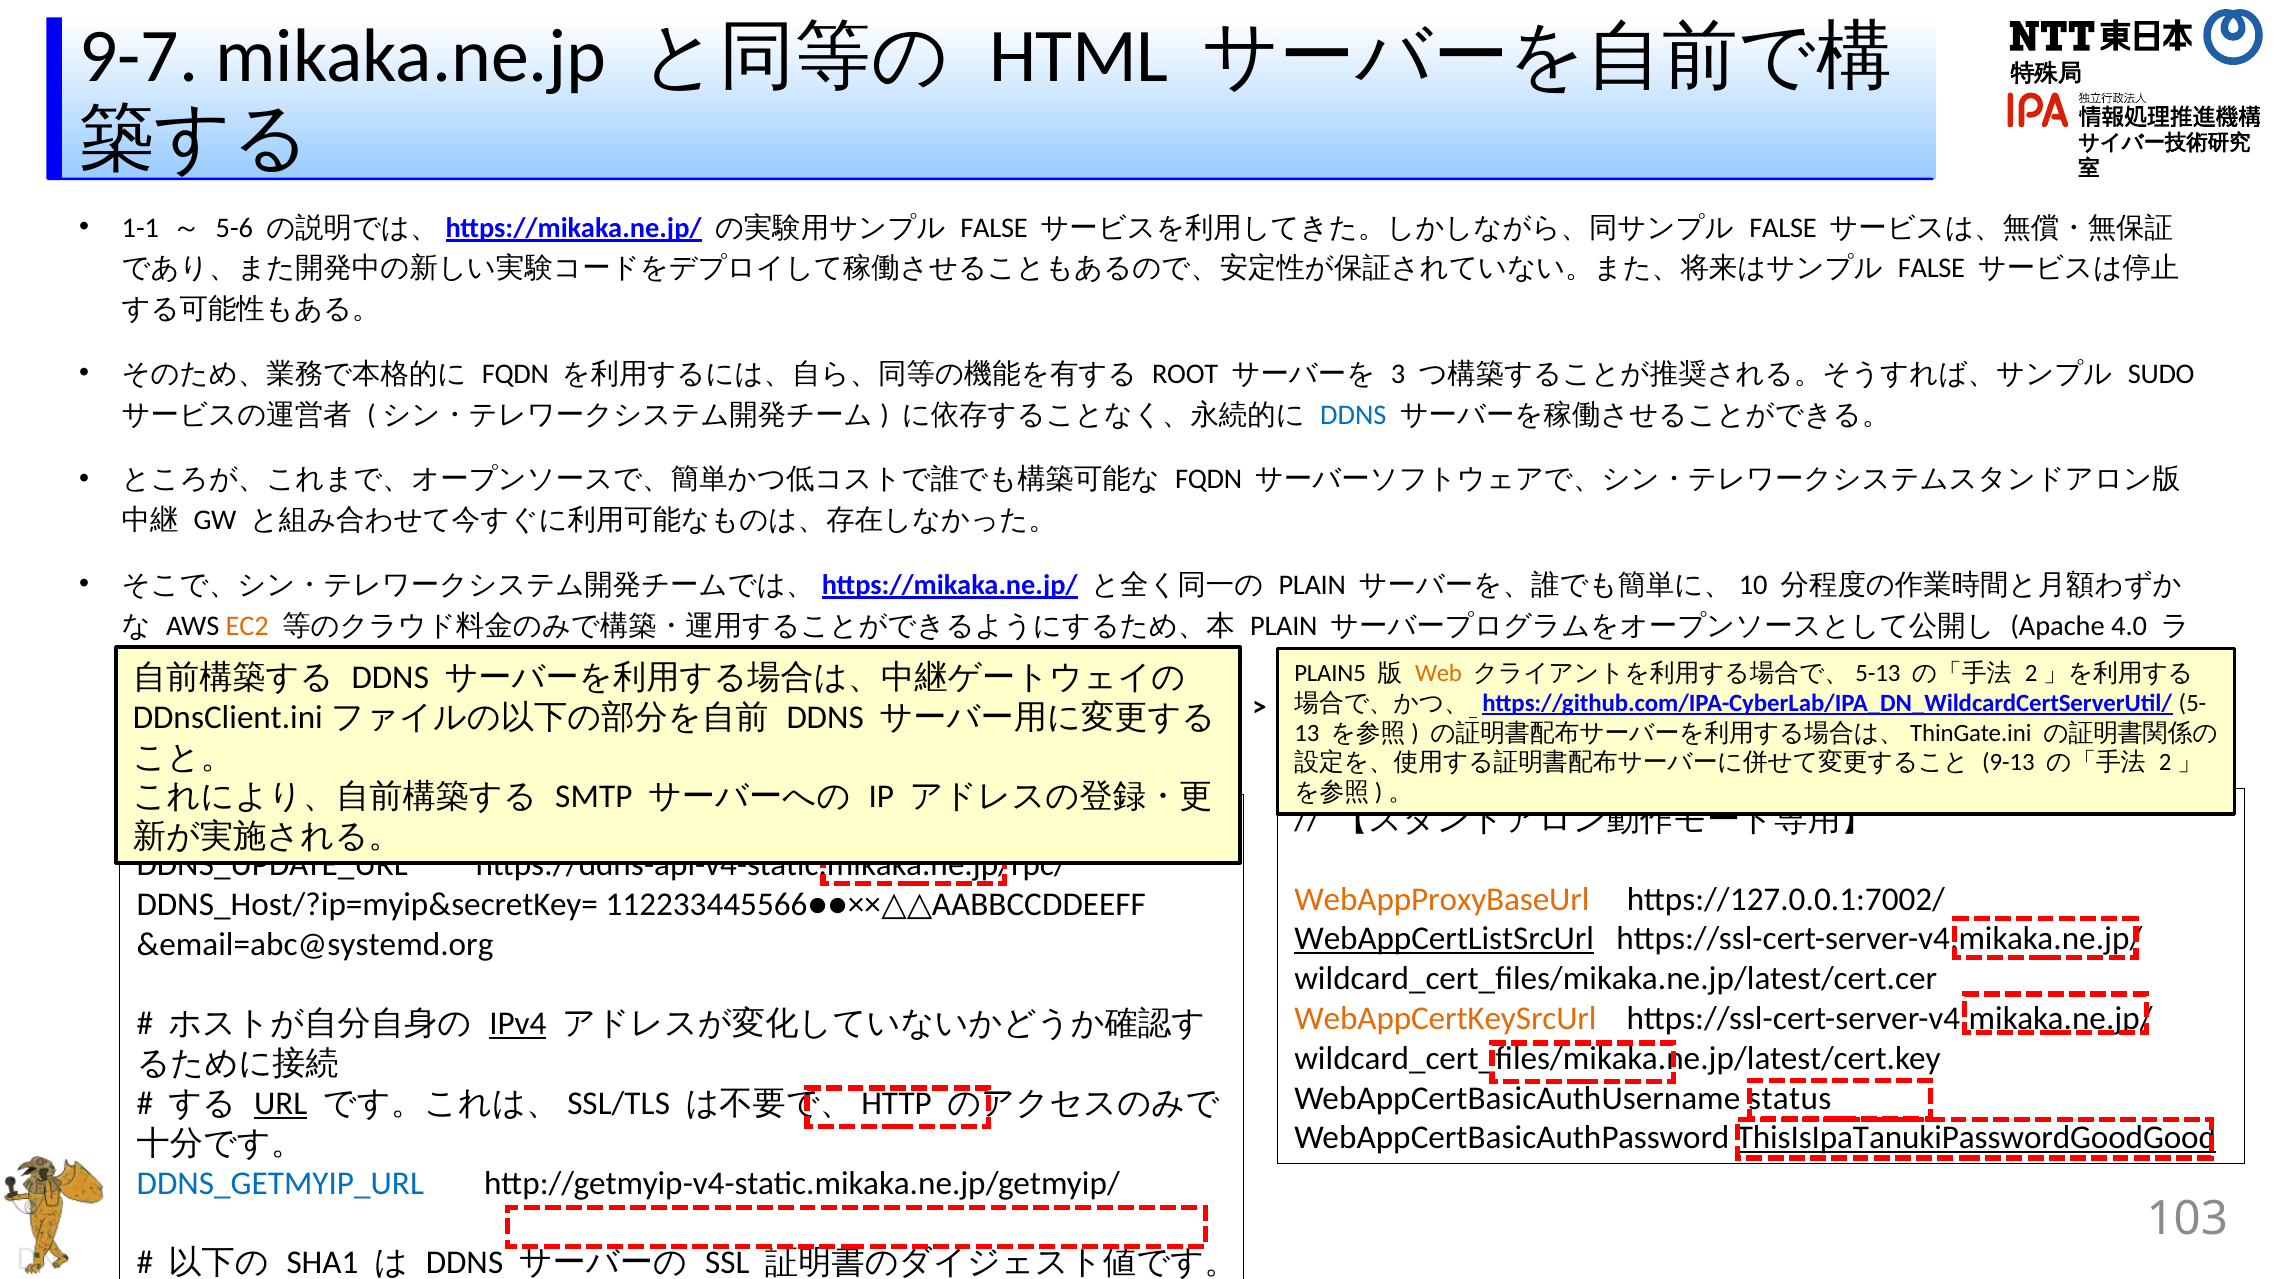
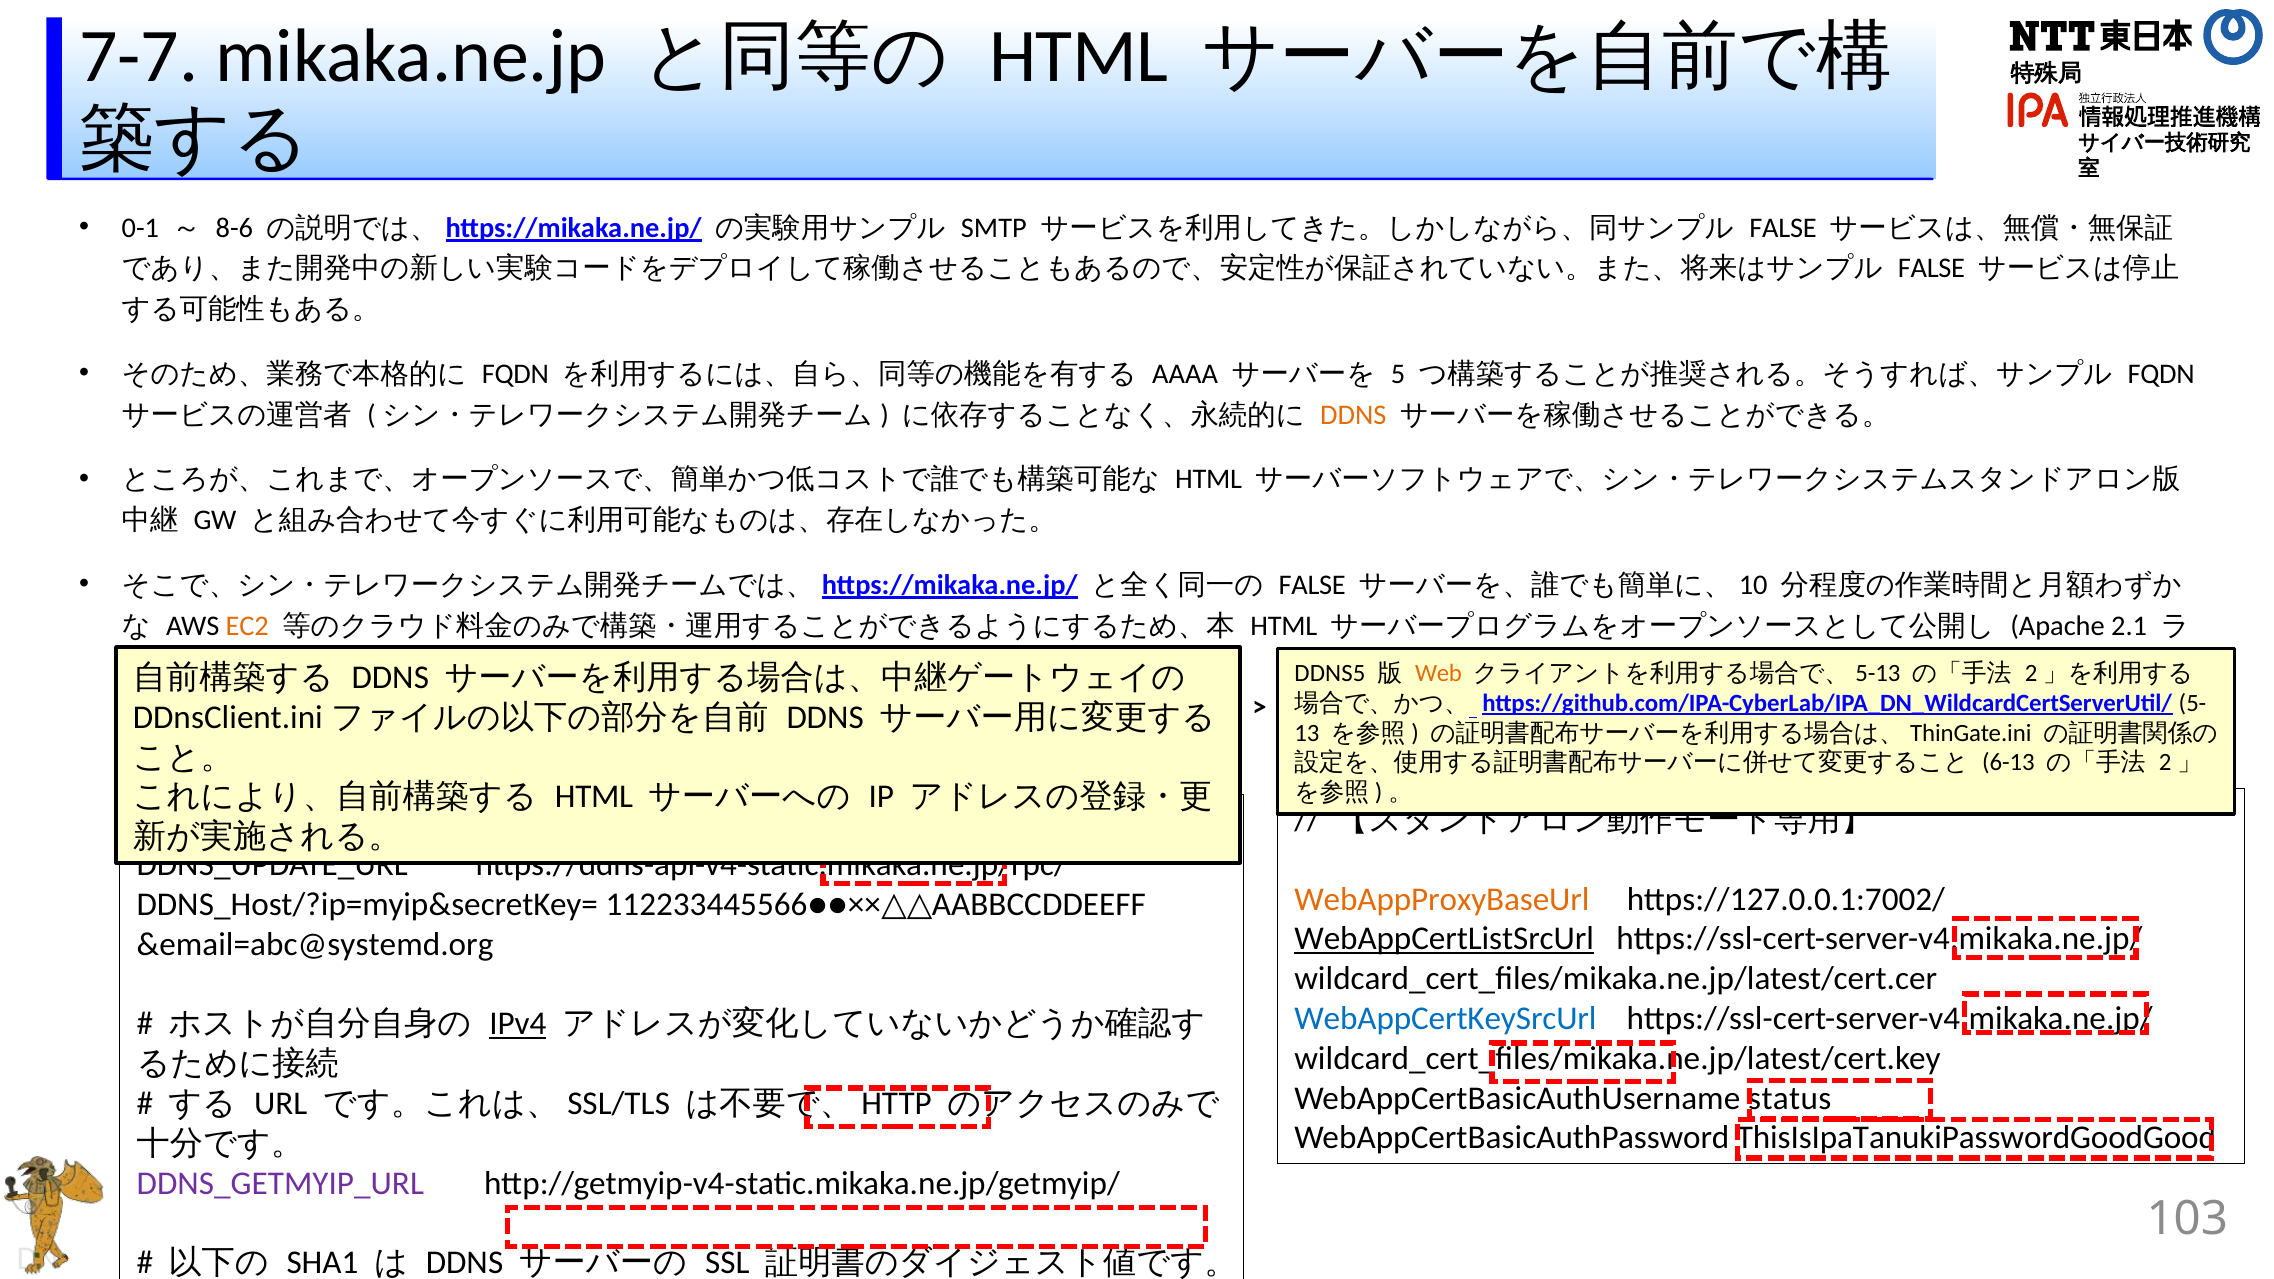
9-7: 9-7 -> 7-7
1-1: 1-1 -> 0-1
5-6: 5-6 -> 8-6
FALSE at (994, 228): FALSE -> SMTP
ROOT: ROOT -> AAAA
3: 3 -> 5
SUDO at (2161, 374): SUDO -> FQDN
DDNS at (1353, 415) colour: blue -> orange
FQDN at (1209, 480): FQDN -> HTML
PLAIN at (1312, 585): PLAIN -> FALSE
PLAIN at (1284, 626): PLAIN -> HTML
4.0: 4.0 -> 2.1
PLAIN5: PLAIN5 -> DDNS5
9-13: 9-13 -> 6-13
SMTP at (594, 797): SMTP -> HTML
WebAppCertKeySrcUrl colour: orange -> blue
URL at (281, 1104) underline: present -> none
ThisIsIpaTanukiPasswordGoodGood underline: present -> none
DDNS_GETMYIP_URL colour: blue -> purple
